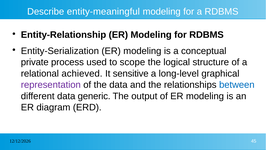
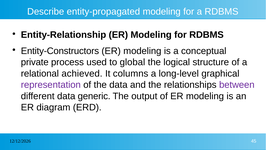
entity-meaningful: entity-meaningful -> entity-propagated
Entity-Serialization: Entity-Serialization -> Entity-Constructors
scope: scope -> global
sensitive: sensitive -> columns
between colour: blue -> purple
